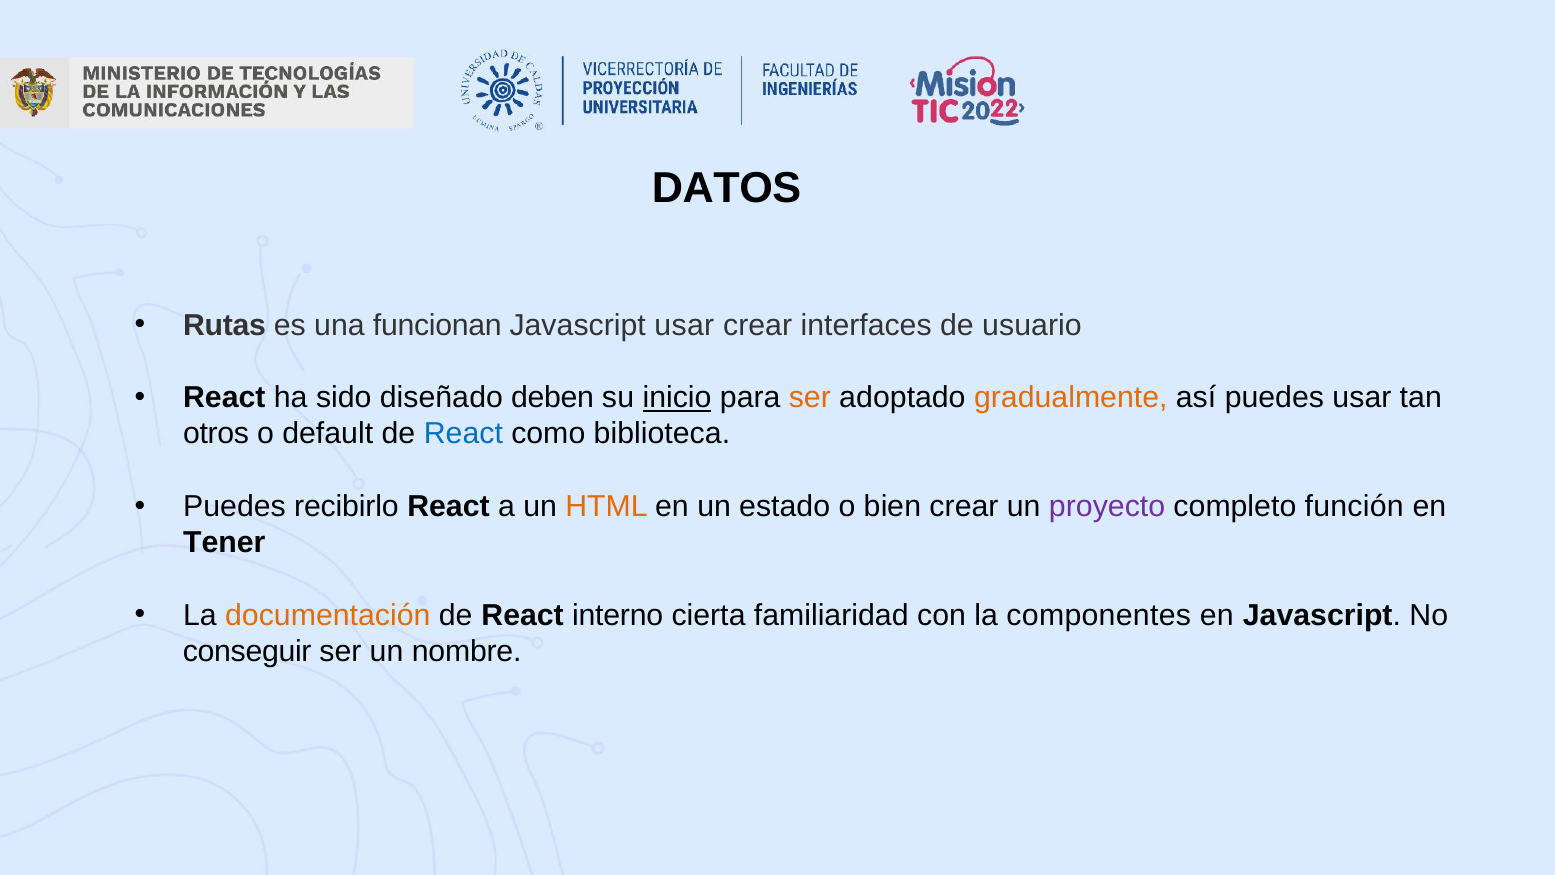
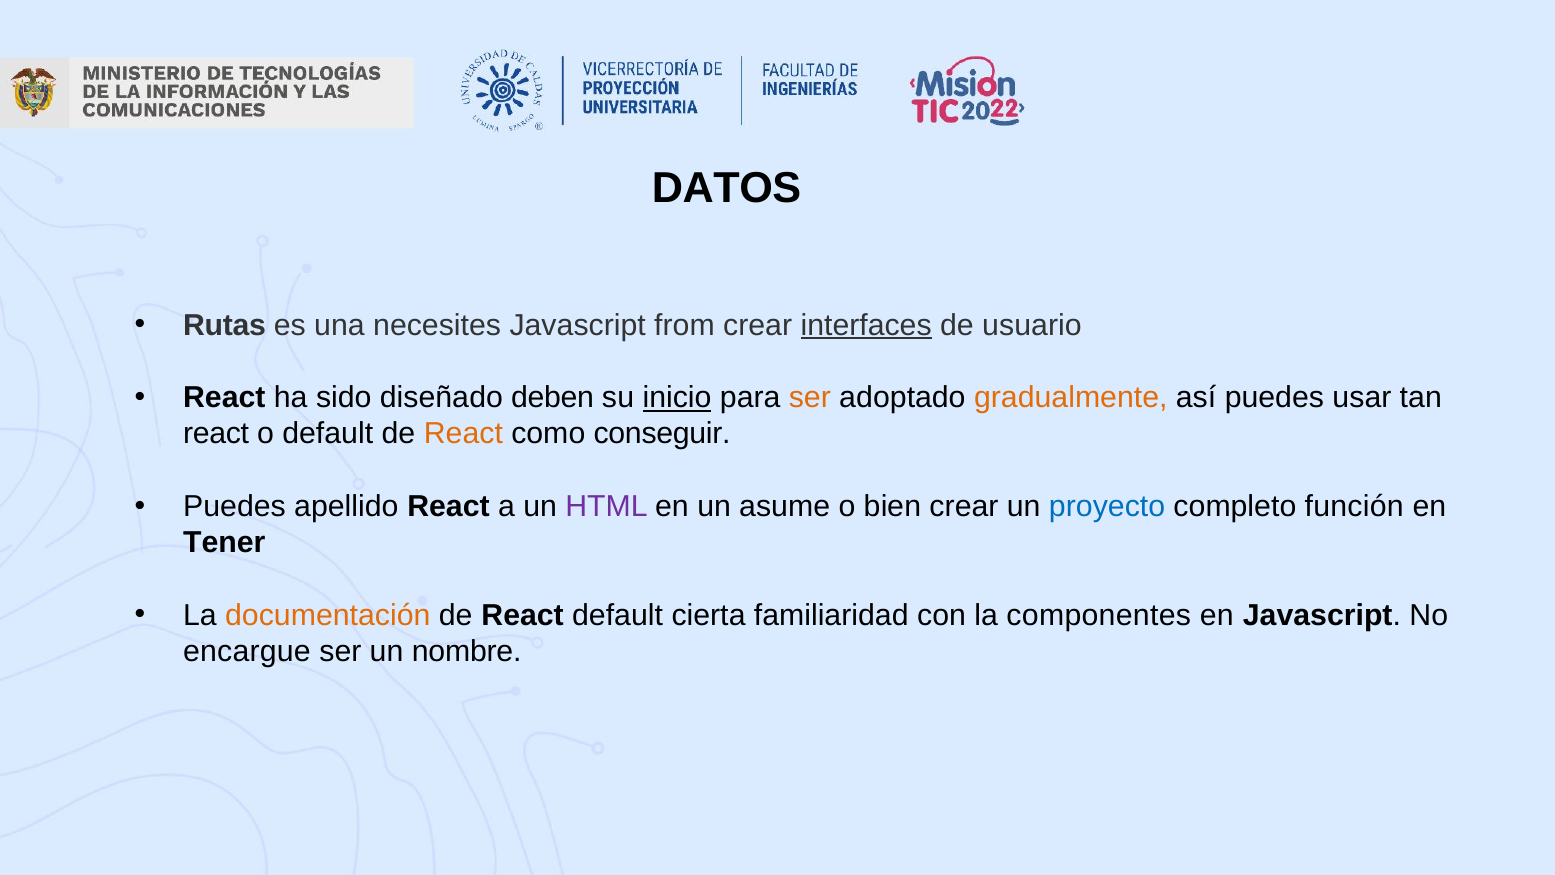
funcionan: funcionan -> necesites
Javascript usar: usar -> from
interfaces underline: none -> present
otros at (216, 434): otros -> react
React at (463, 434) colour: blue -> orange
biblioteca: biblioteca -> conseguir
recibirlo: recibirlo -> apellido
HTML colour: orange -> purple
estado: estado -> asume
proyecto colour: purple -> blue
React interno: interno -> default
conseguir: conseguir -> encargue
